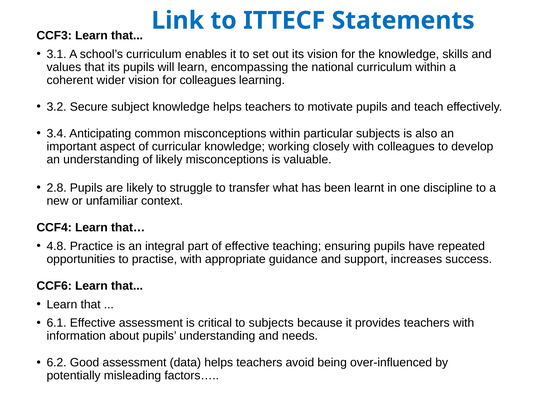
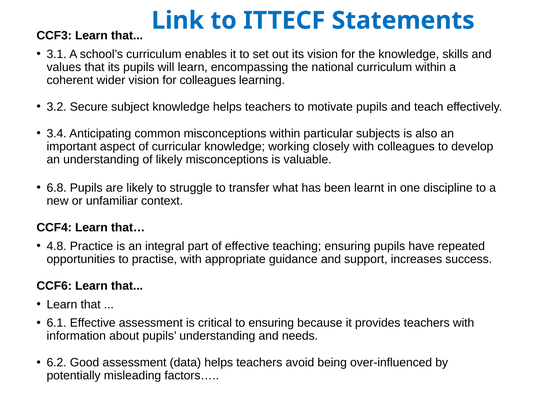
2.8: 2.8 -> 6.8
to subjects: subjects -> ensuring
